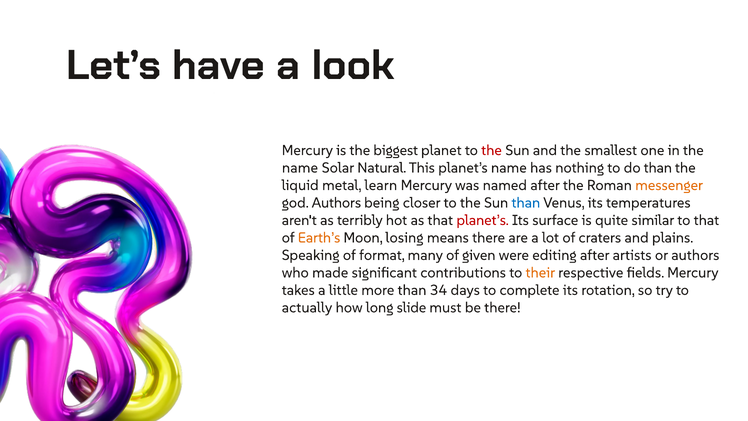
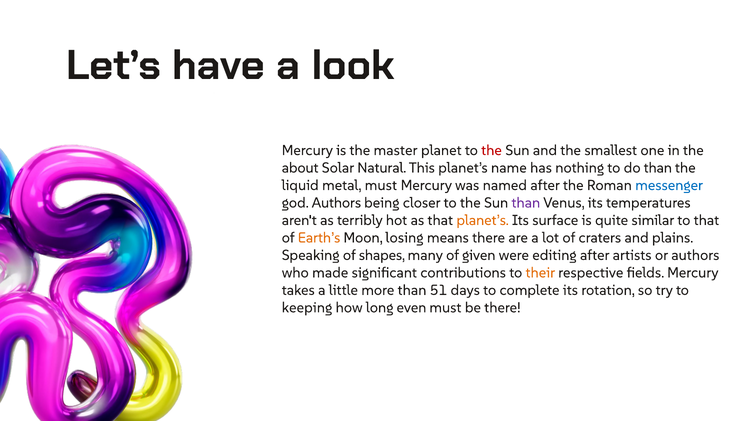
biggest: biggest -> master
name at (300, 168): name -> about
metal learn: learn -> must
messenger colour: orange -> blue
than at (526, 203) colour: blue -> purple
planet’s at (483, 220) colour: red -> orange
format: format -> shapes
34: 34 -> 51
actually: actually -> keeping
slide: slide -> even
